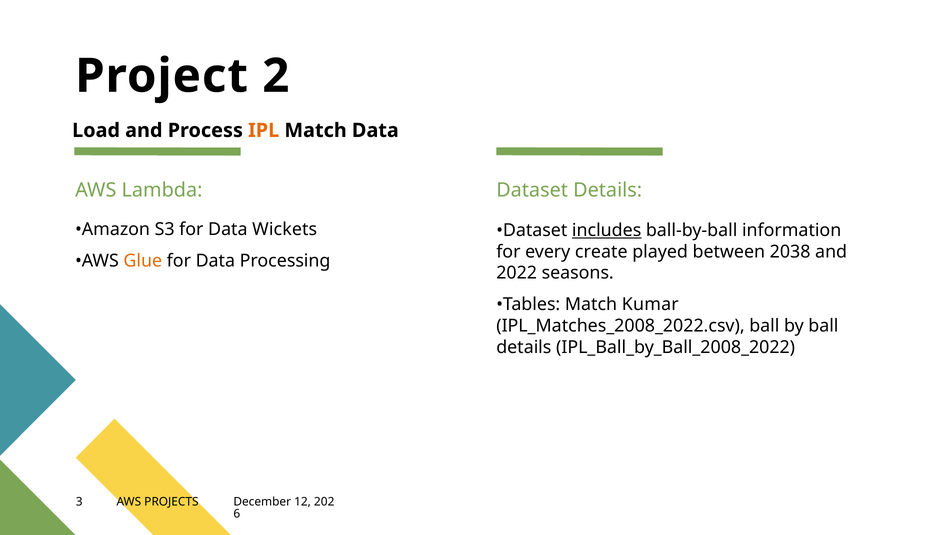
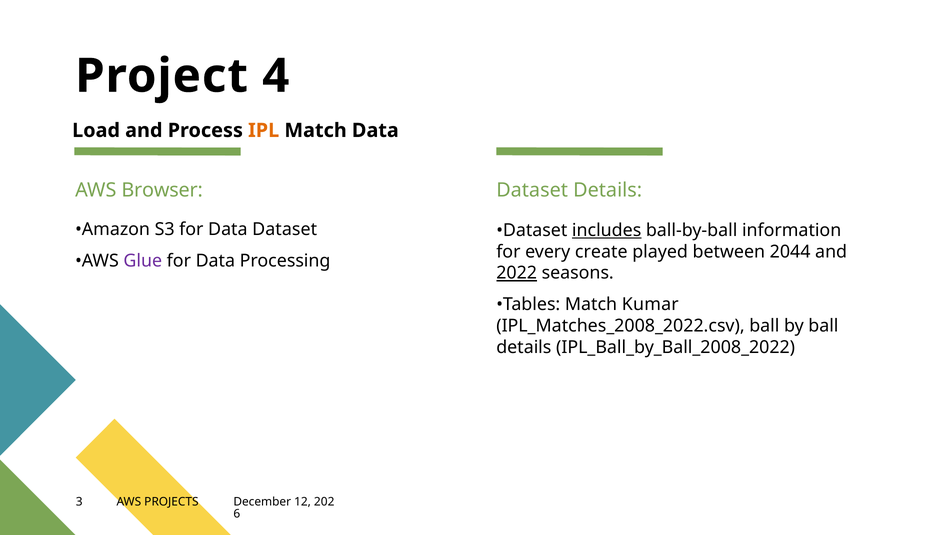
2: 2 -> 4
Lambda: Lambda -> Browser
Data Wickets: Wickets -> Dataset
2038: 2038 -> 2044
Glue colour: orange -> purple
2022 underline: none -> present
